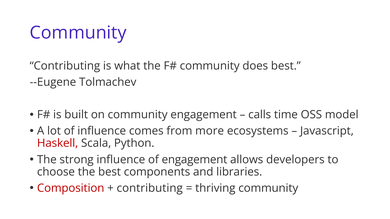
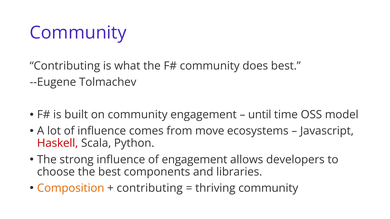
calls: calls -> until
more: more -> move
Composition colour: red -> orange
